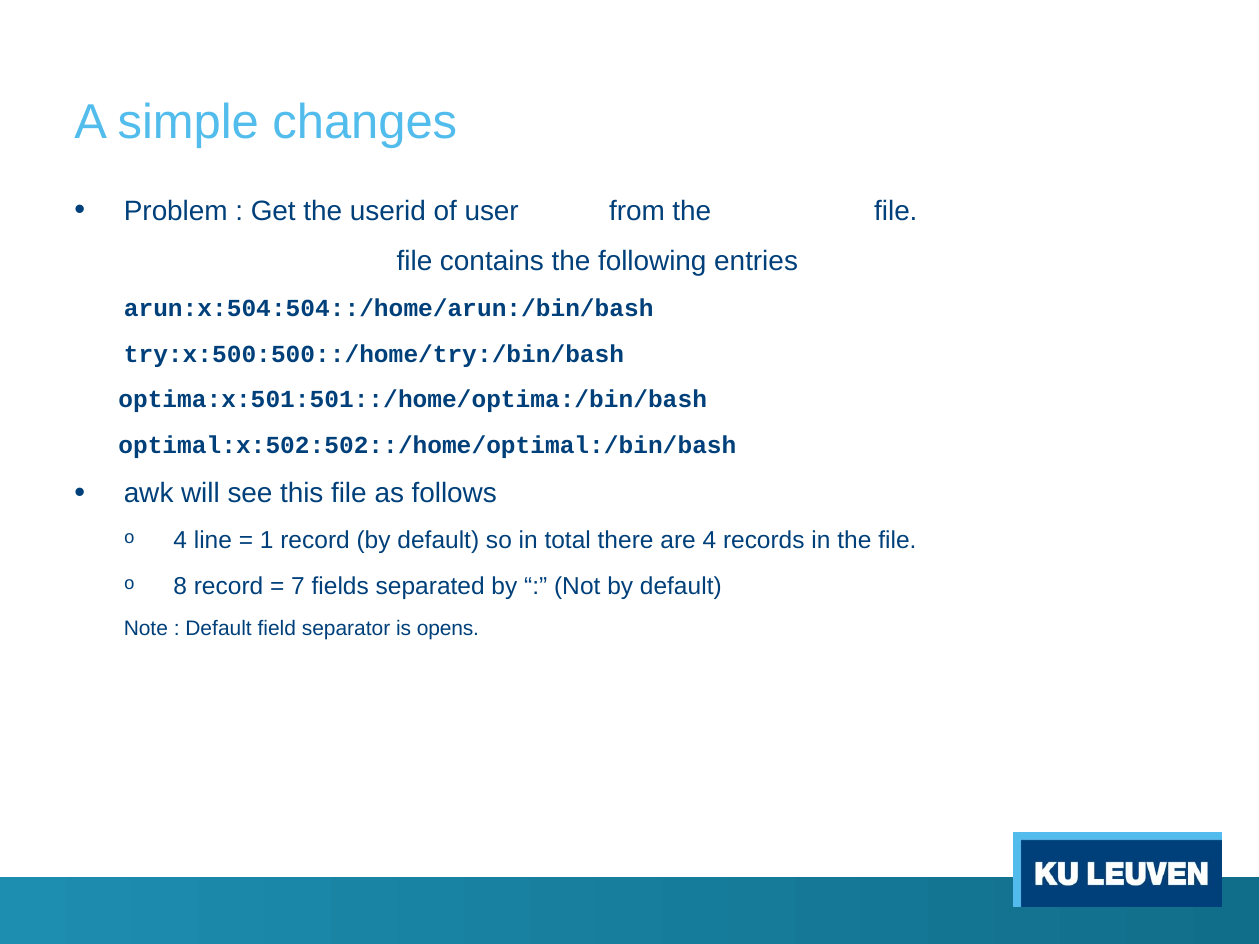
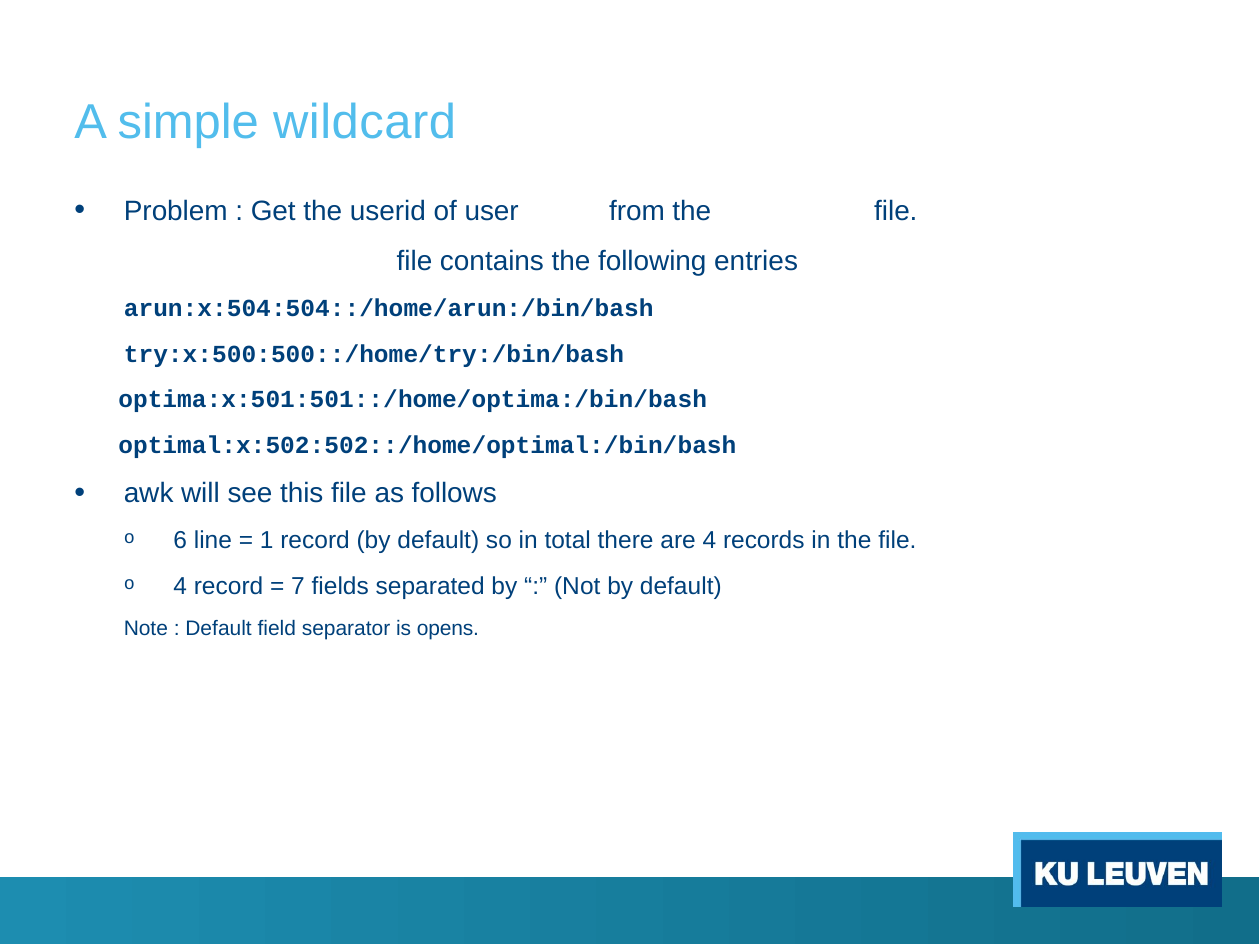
changes: changes -> wildcard
4 at (180, 541): 4 -> 6
8 at (180, 586): 8 -> 4
